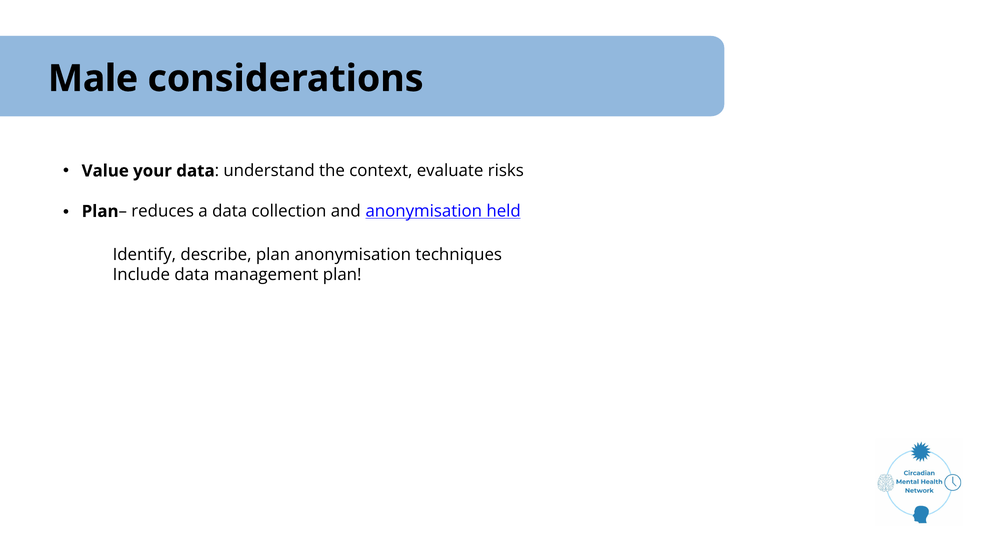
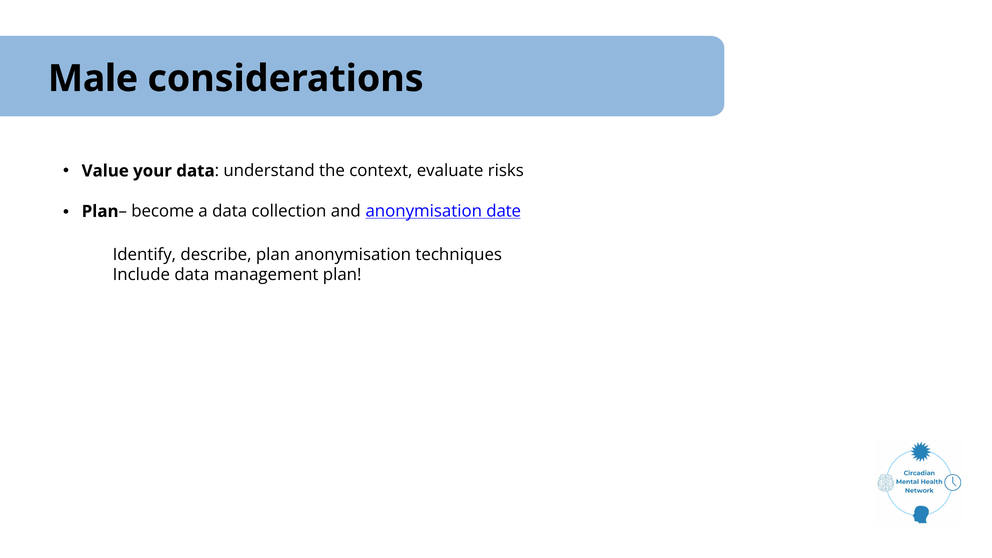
reduces: reduces -> become
held: held -> date
